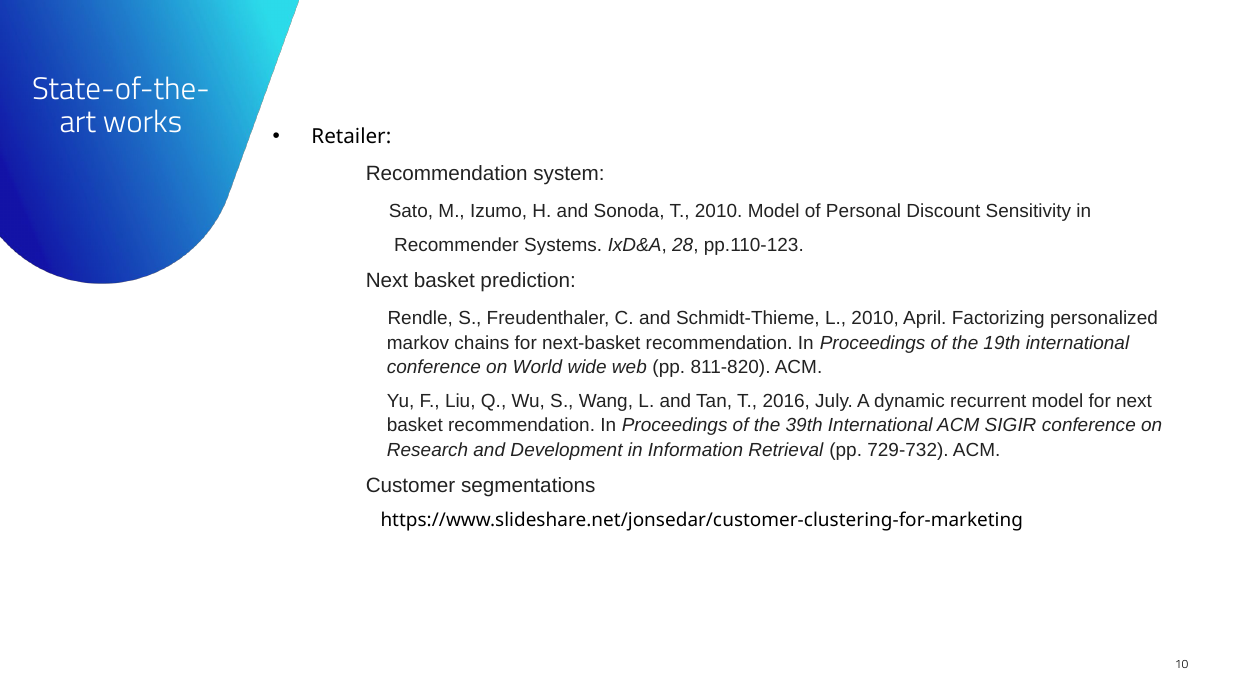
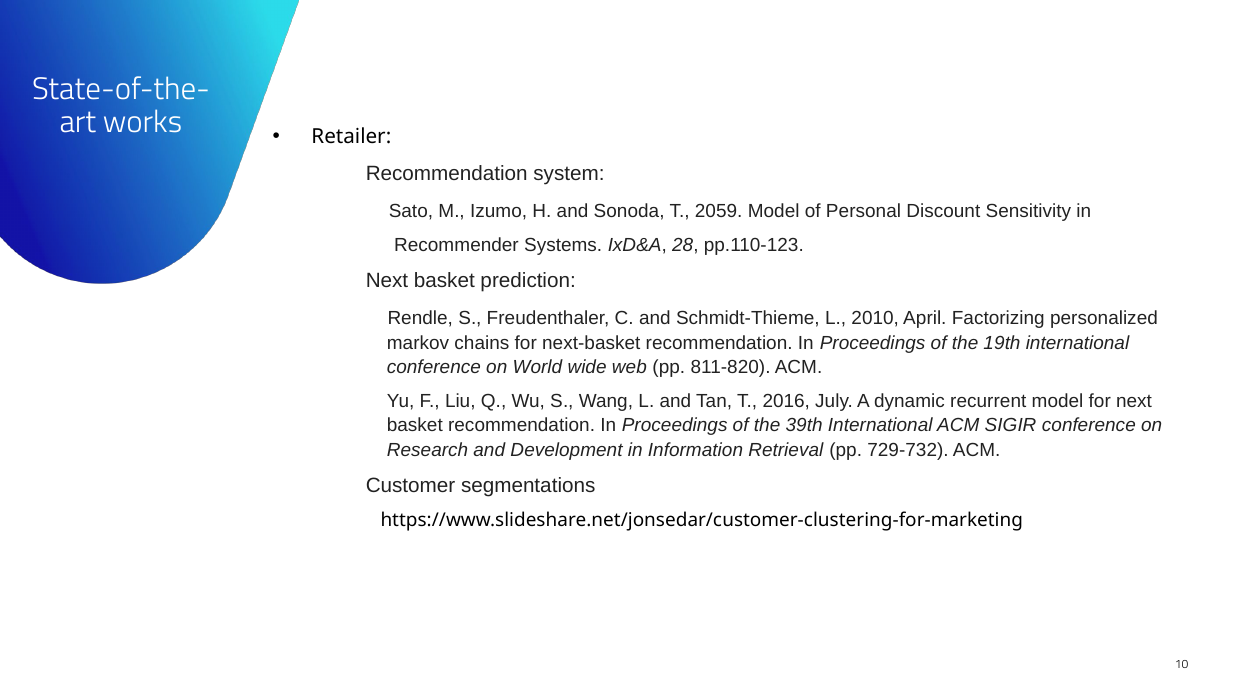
T 2010: 2010 -> 2059
